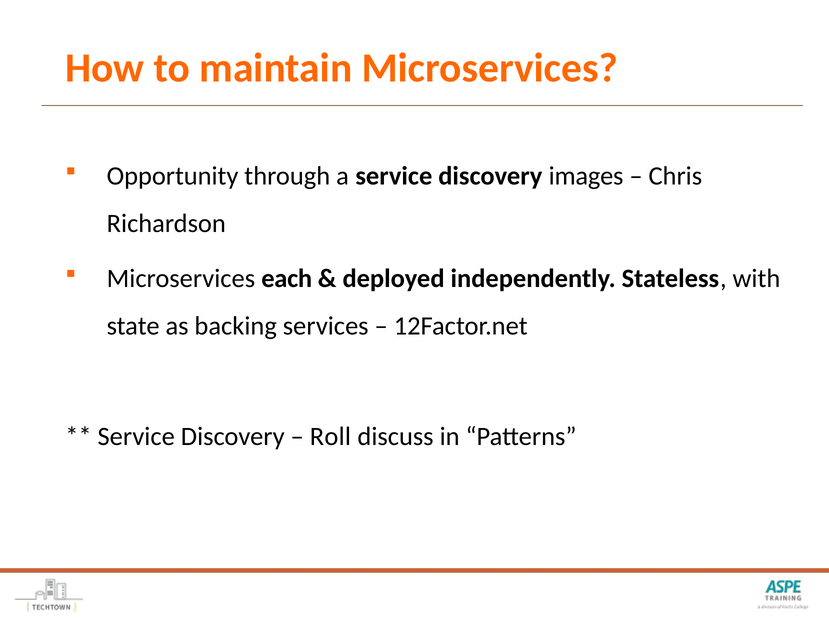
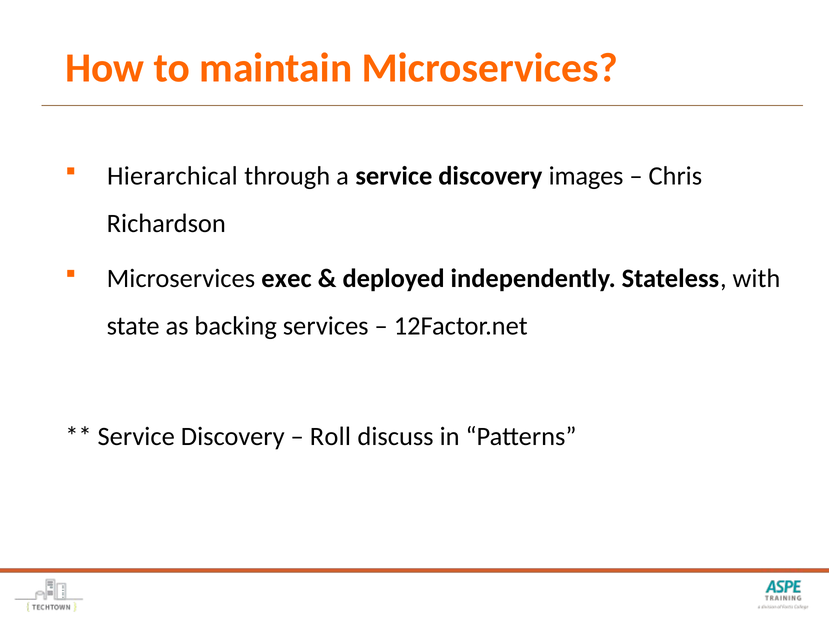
Opportunity: Opportunity -> Hierarchical
each: each -> exec
